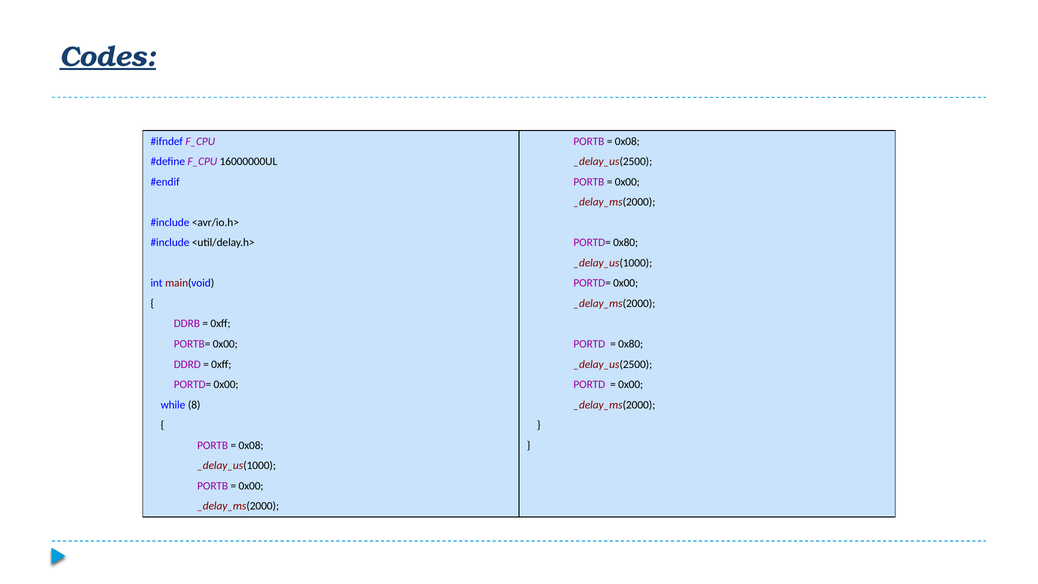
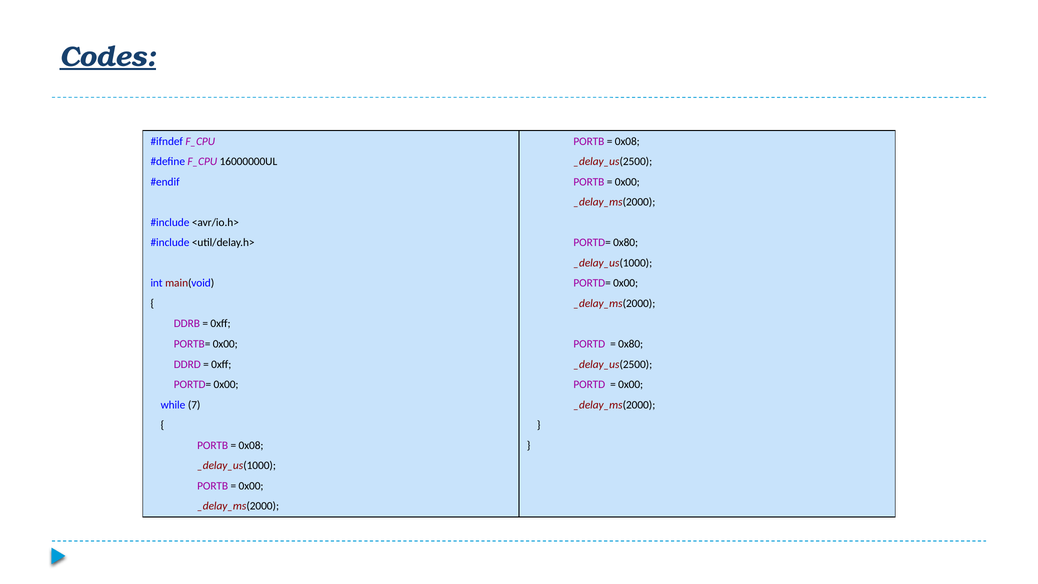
8: 8 -> 7
